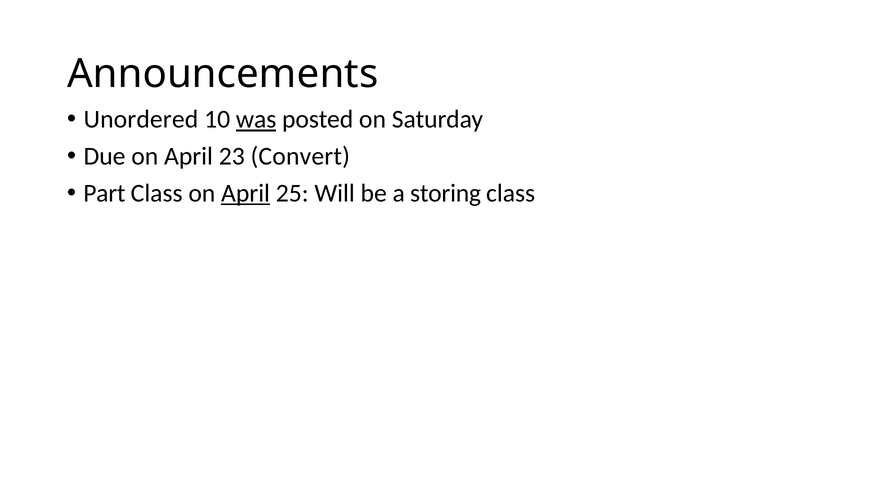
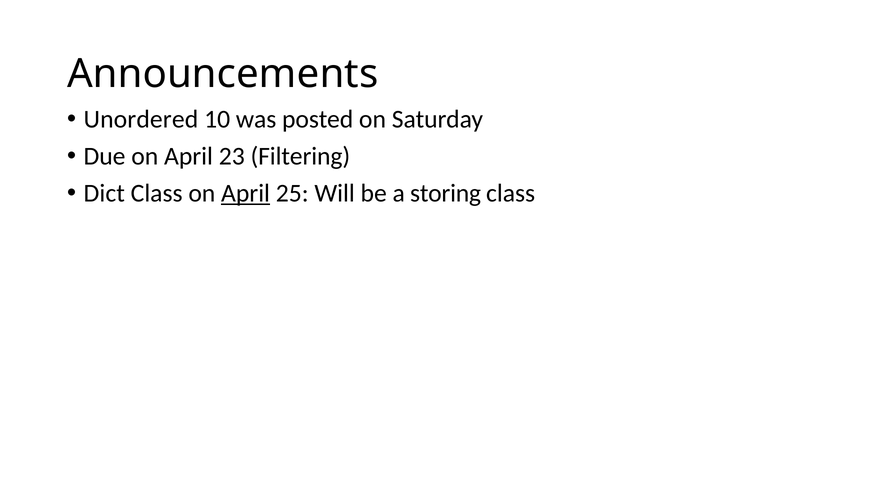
was underline: present -> none
Convert: Convert -> Filtering
Part: Part -> Dict
